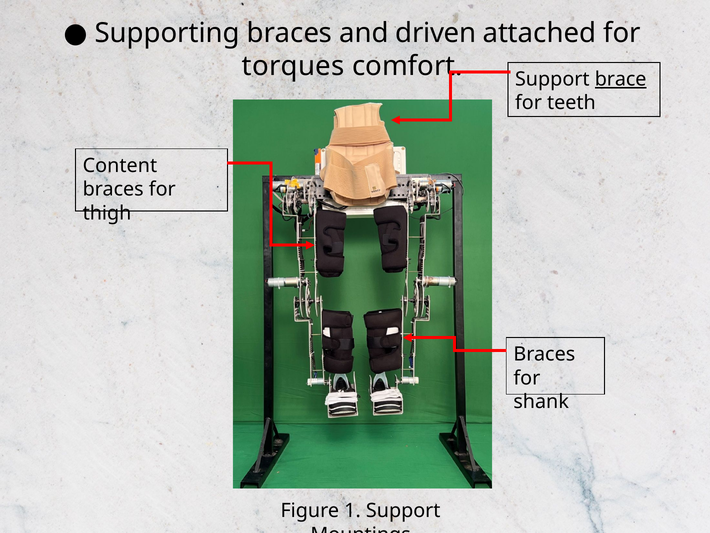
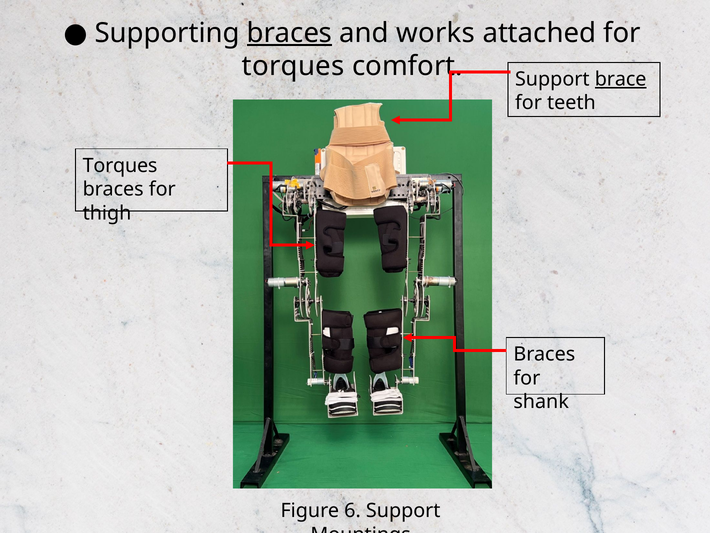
braces at (290, 33) underline: none -> present
driven: driven -> works
Content at (120, 166): Content -> Torques
1: 1 -> 6
